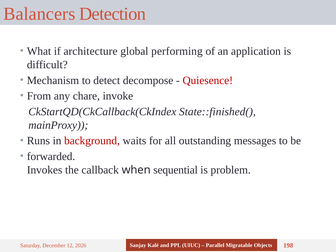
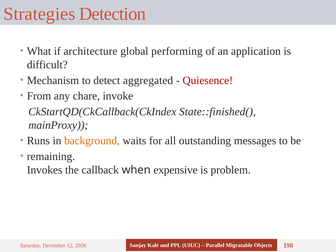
Balancers: Balancers -> Strategies
decompose: decompose -> aggregated
background colour: red -> orange
forwarded: forwarded -> remaining
sequential: sequential -> expensive
